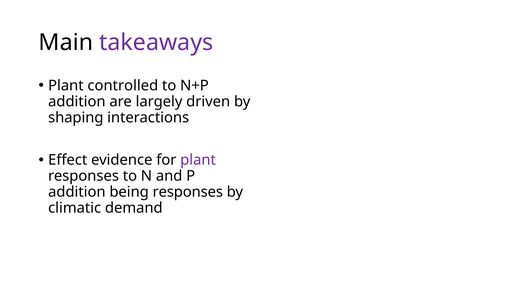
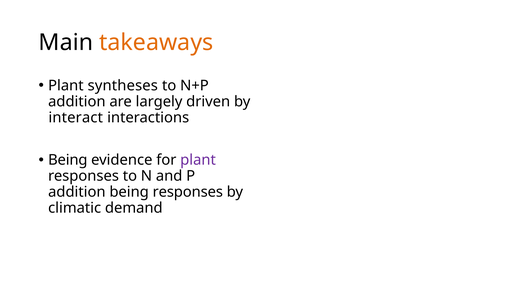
takeaways colour: purple -> orange
controlled: controlled -> syntheses
shaping: shaping -> interact
Effect at (68, 160): Effect -> Being
